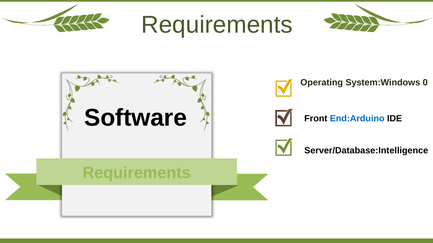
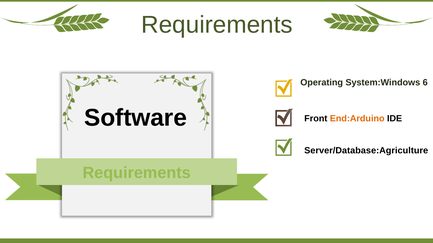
0: 0 -> 6
End:Arduino colour: blue -> orange
Server/Database:Intelligence: Server/Database:Intelligence -> Server/Database:Agriculture
